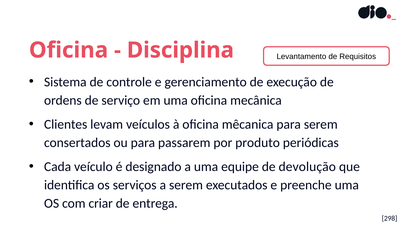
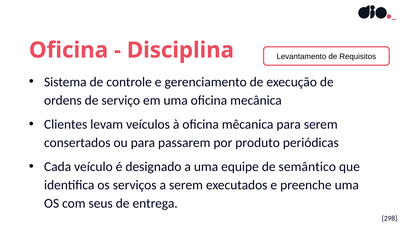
devolução: devolução -> semântico
criar: criar -> seus
